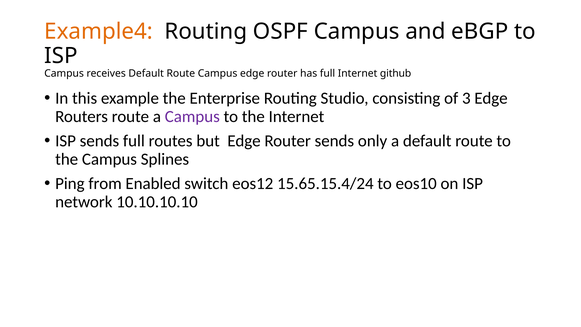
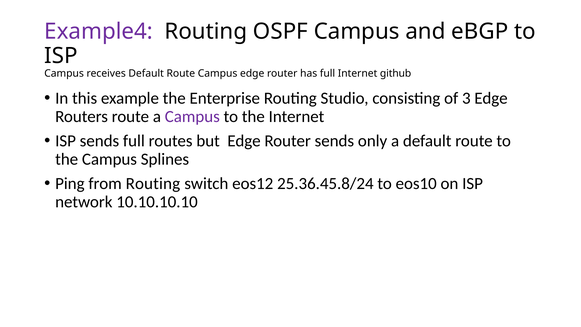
Example4 colour: orange -> purple
from Enabled: Enabled -> Routing
15.65.15.4/24: 15.65.15.4/24 -> 25.36.45.8/24
